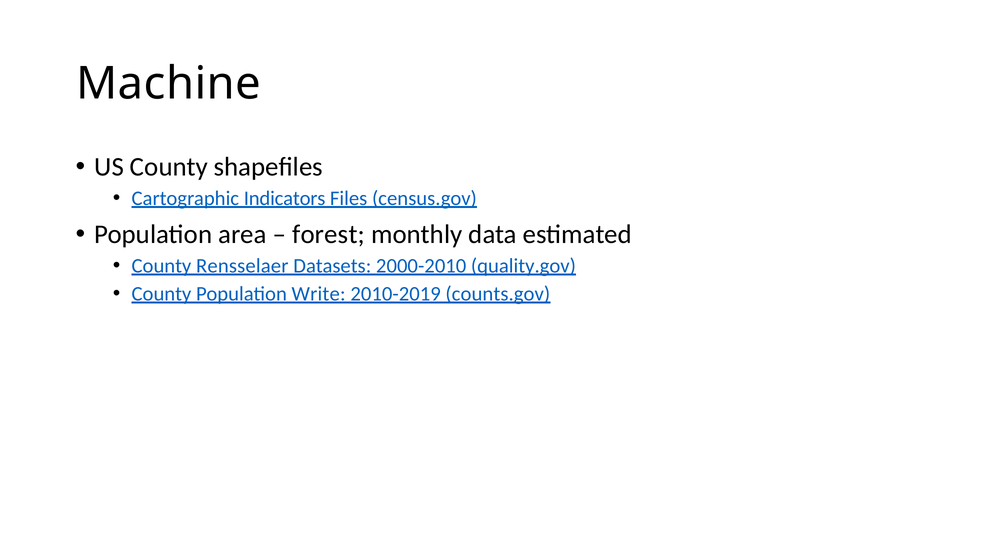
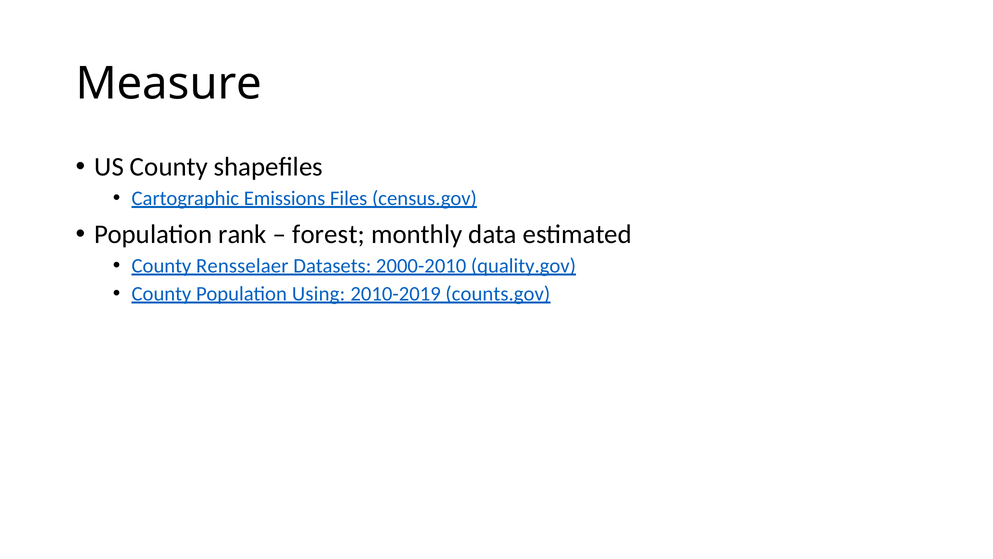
Machine: Machine -> Measure
Indicators: Indicators -> Emissions
area: area -> rank
Write: Write -> Using
